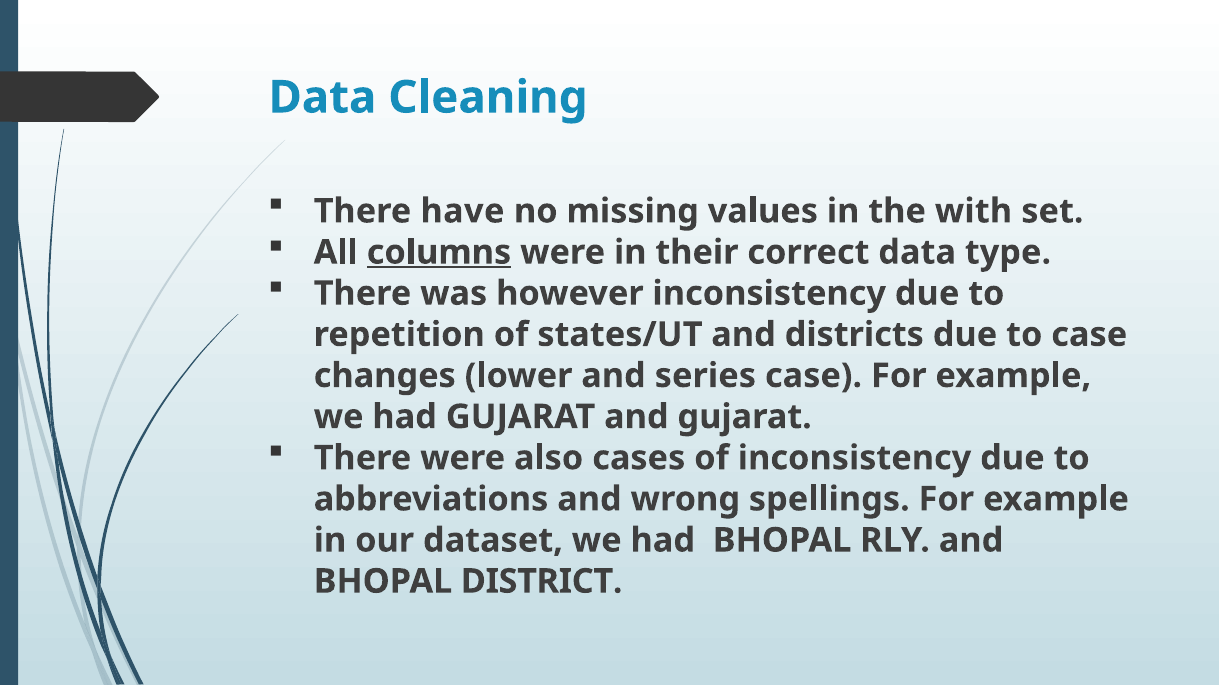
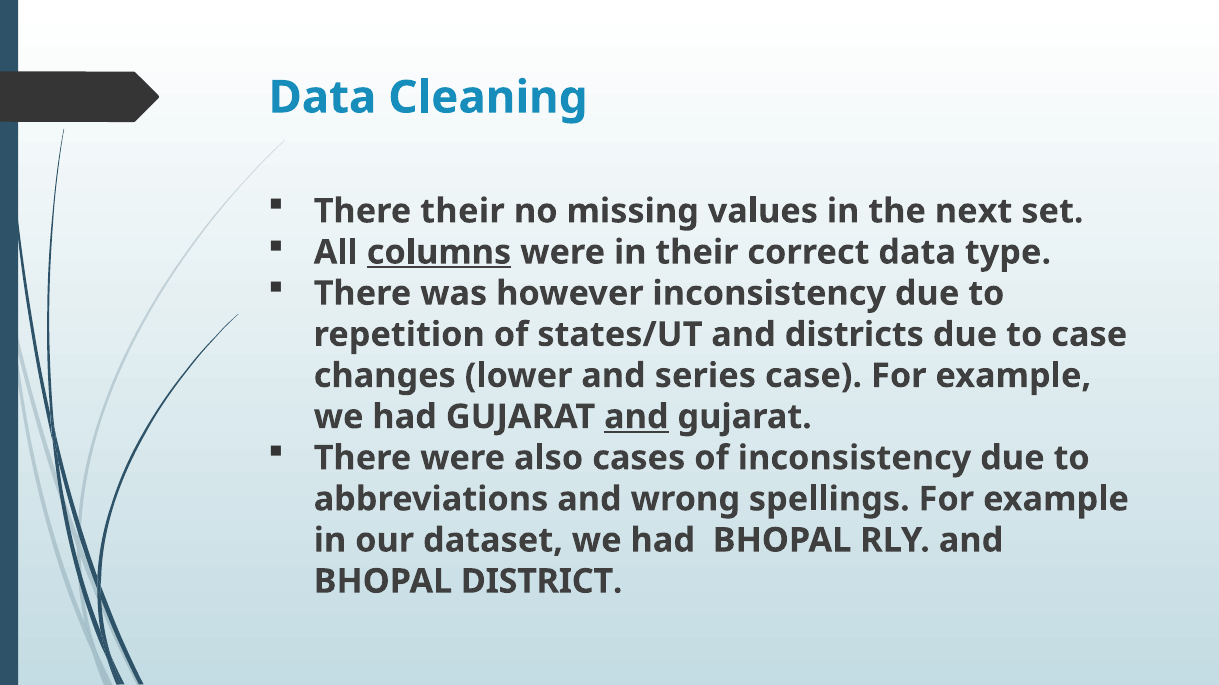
There have: have -> their
with: with -> next
and at (636, 417) underline: none -> present
